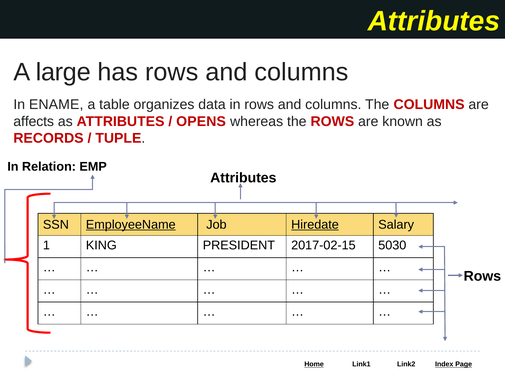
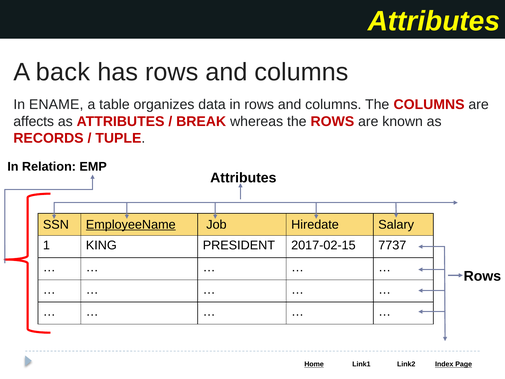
large: large -> back
OPENS: OPENS -> BREAK
Hiredate underline: present -> none
5030: 5030 -> 7737
